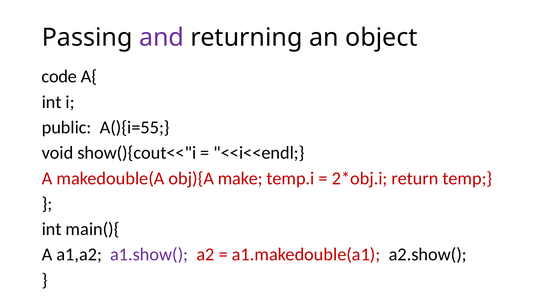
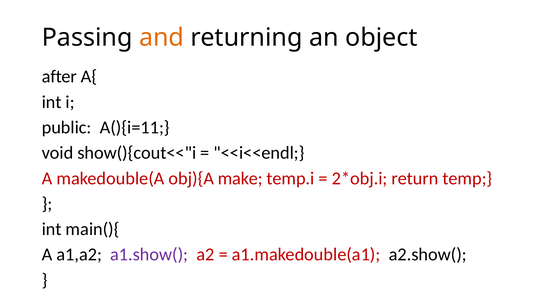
and colour: purple -> orange
code: code -> after
A(){i=55: A(){i=55 -> A(){i=11
